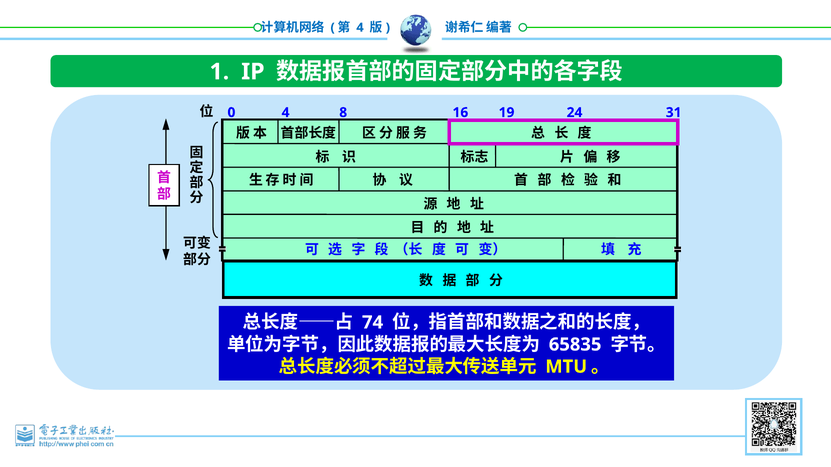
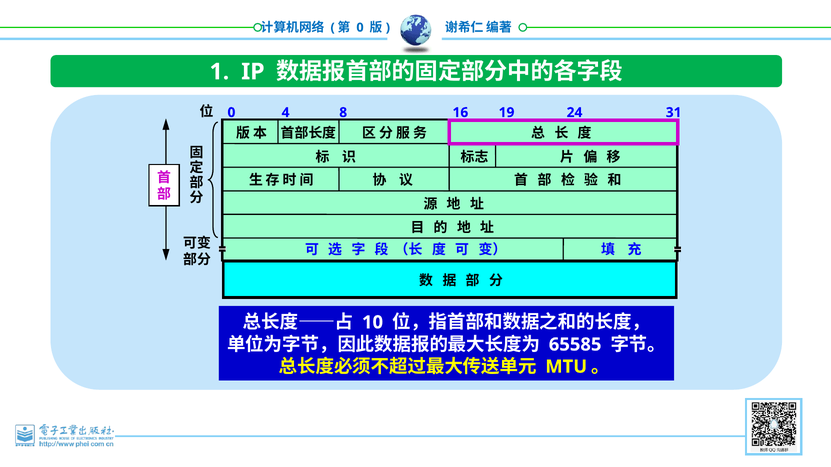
4 at (360, 28): 4 -> 0
74: 74 -> 10
65835: 65835 -> 65585
